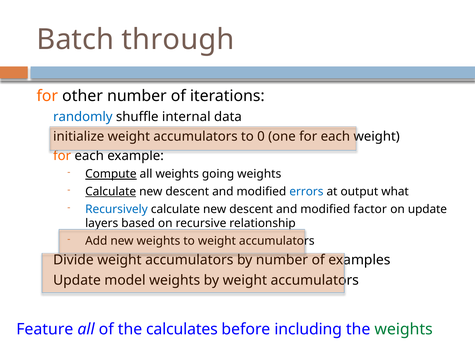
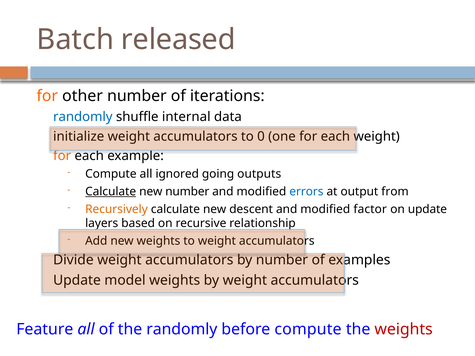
through: through -> released
Compute at (111, 174) underline: present -> none
all weights: weights -> ignored
going weights: weights -> outputs
descent at (187, 192): descent -> number
what: what -> from
Recursively colour: blue -> orange
the calculates: calculates -> randomly
before including: including -> compute
weights at (404, 330) colour: green -> red
